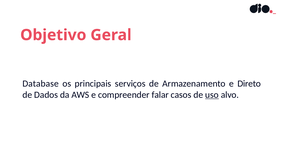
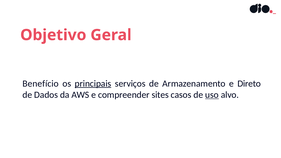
Database: Database -> Benefício
principais underline: none -> present
falar: falar -> sites
